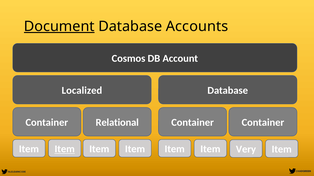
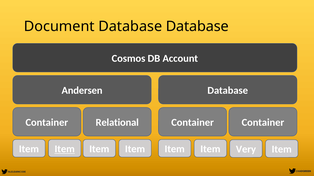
Document underline: present -> none
Database Accounts: Accounts -> Database
Localized: Localized -> Andersen
